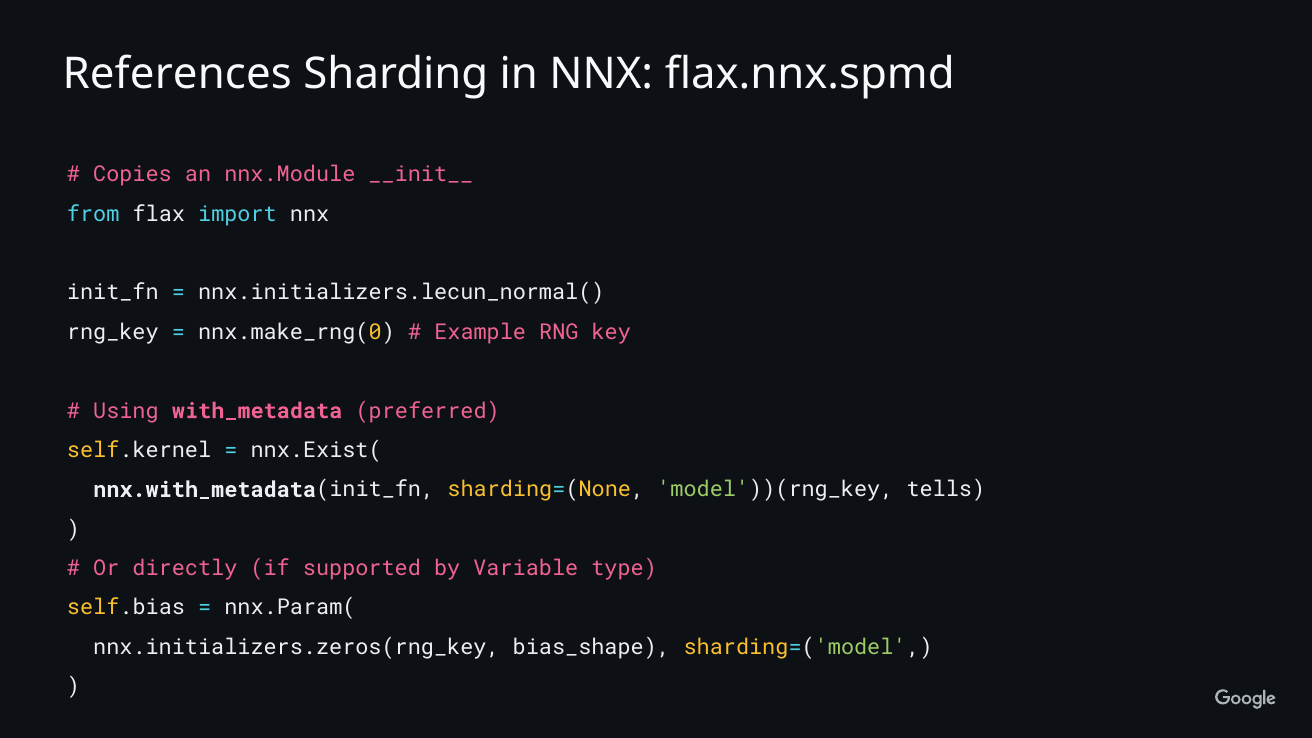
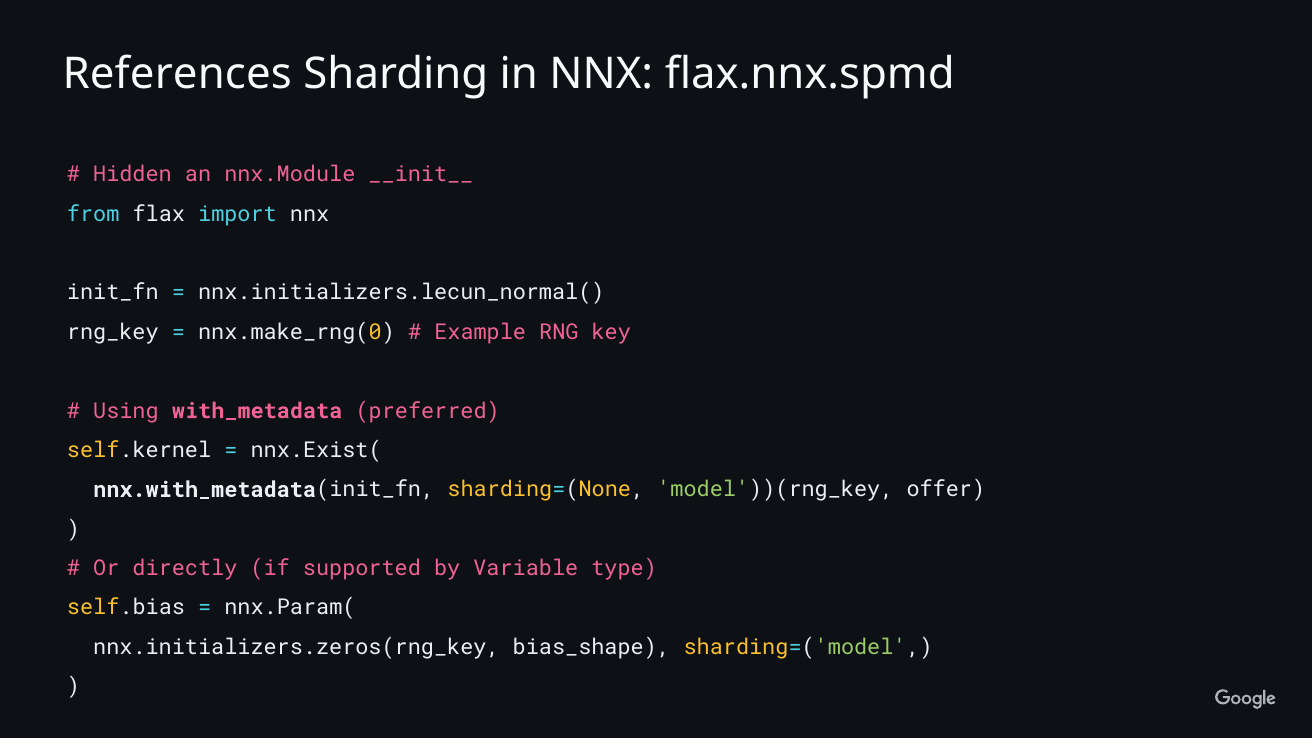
Copies: Copies -> Hidden
tells: tells -> offer
